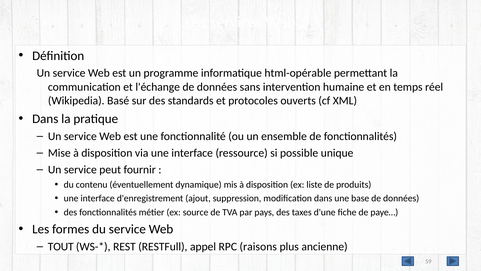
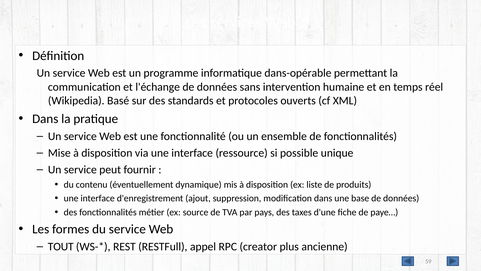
html-opérable: html-opérable -> dans-opérable
raisons: raisons -> creator
